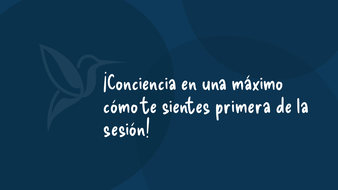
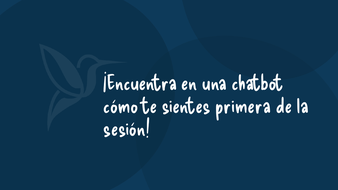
¡Conciencia: ¡Conciencia -> ¡Encuentra
máximo: máximo -> chatbot
